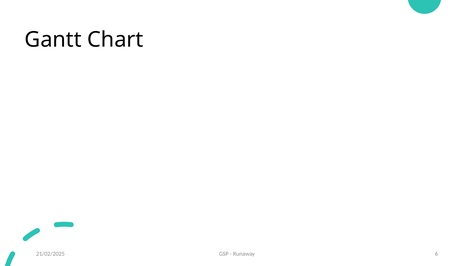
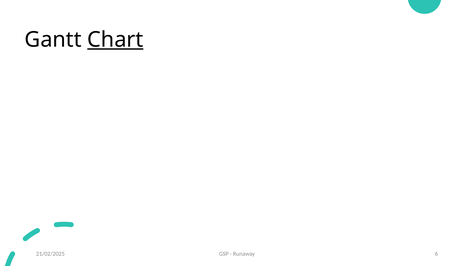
Chart underline: none -> present
